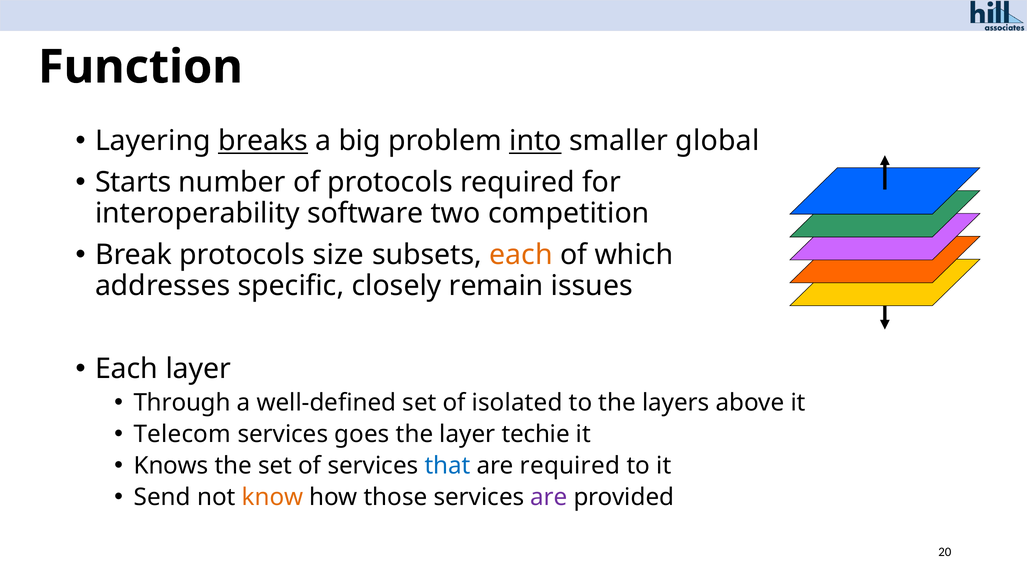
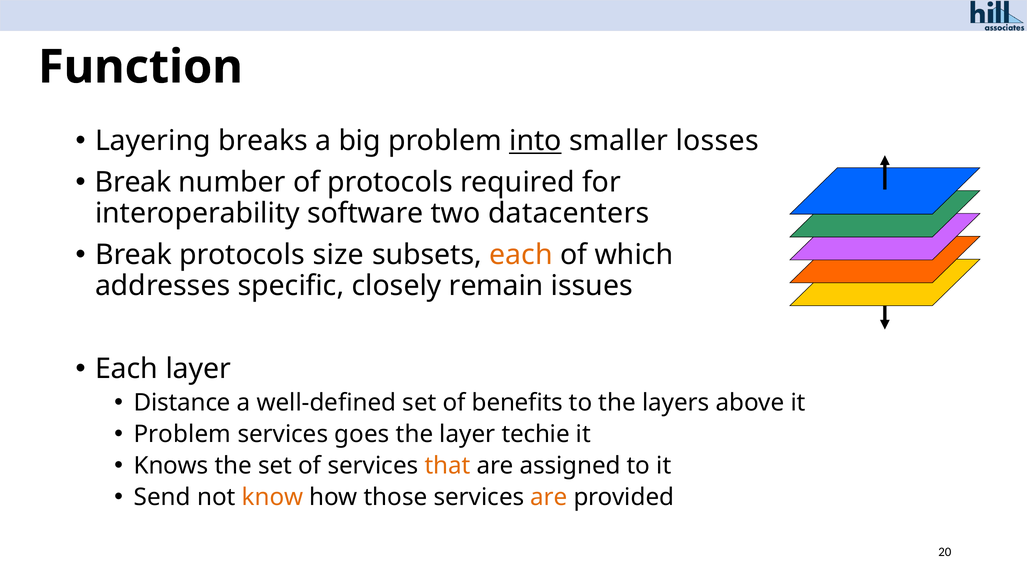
breaks underline: present -> none
global: global -> losses
Starts at (133, 182): Starts -> Break
competition: competition -> datacenters
Through: Through -> Distance
isolated: isolated -> benefits
Telecom at (182, 434): Telecom -> Problem
that colour: blue -> orange
are required: required -> assigned
are at (549, 497) colour: purple -> orange
